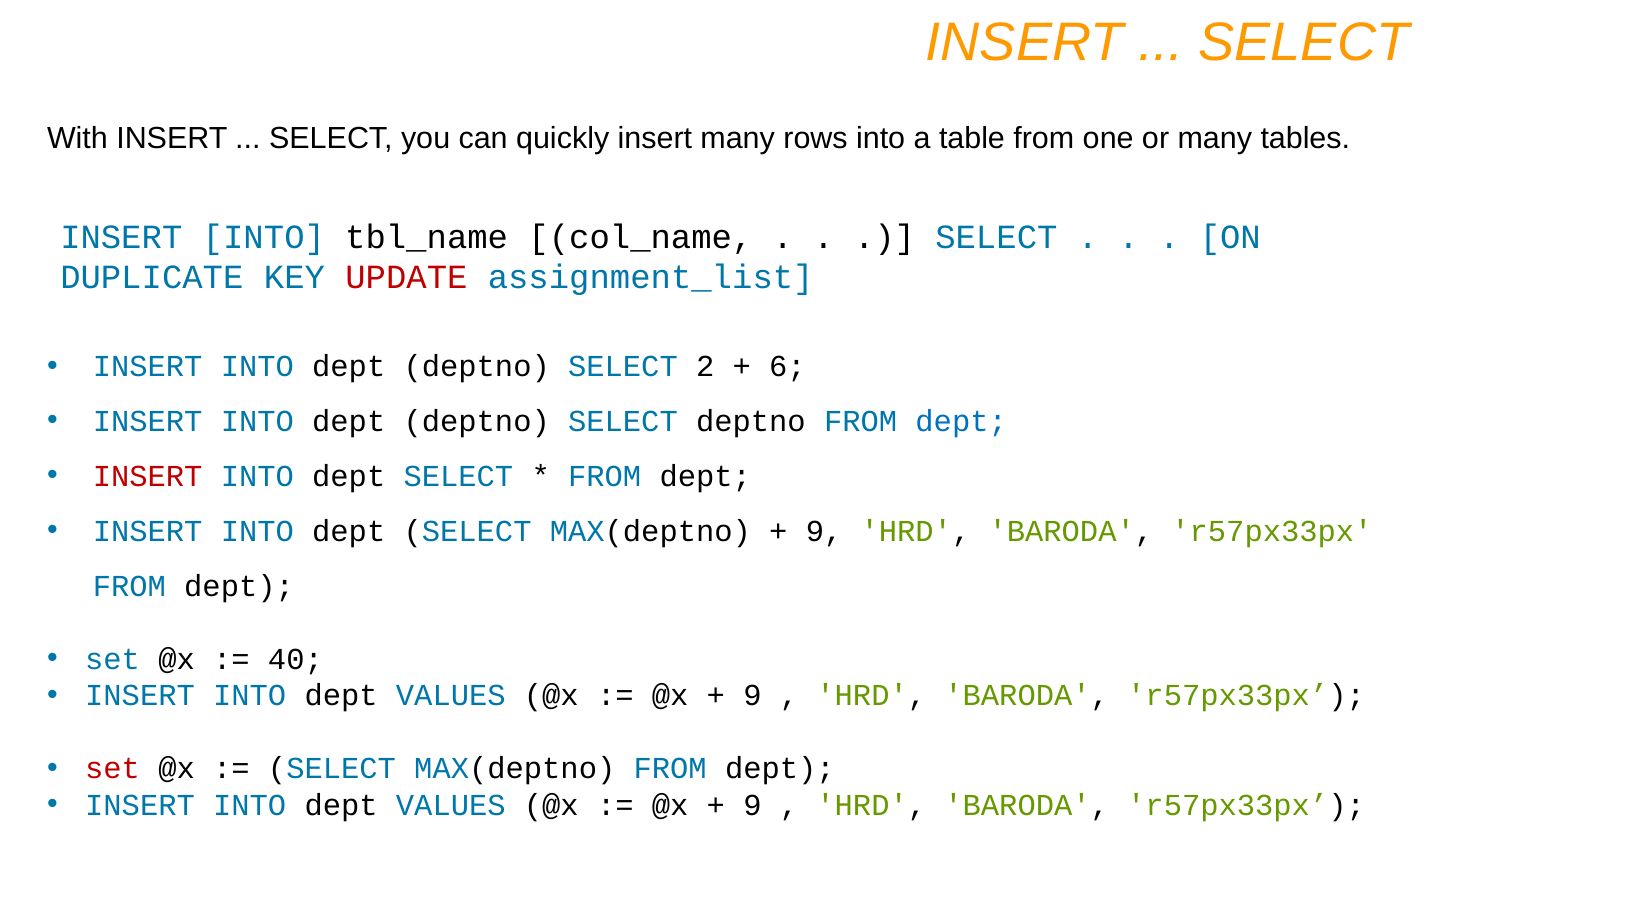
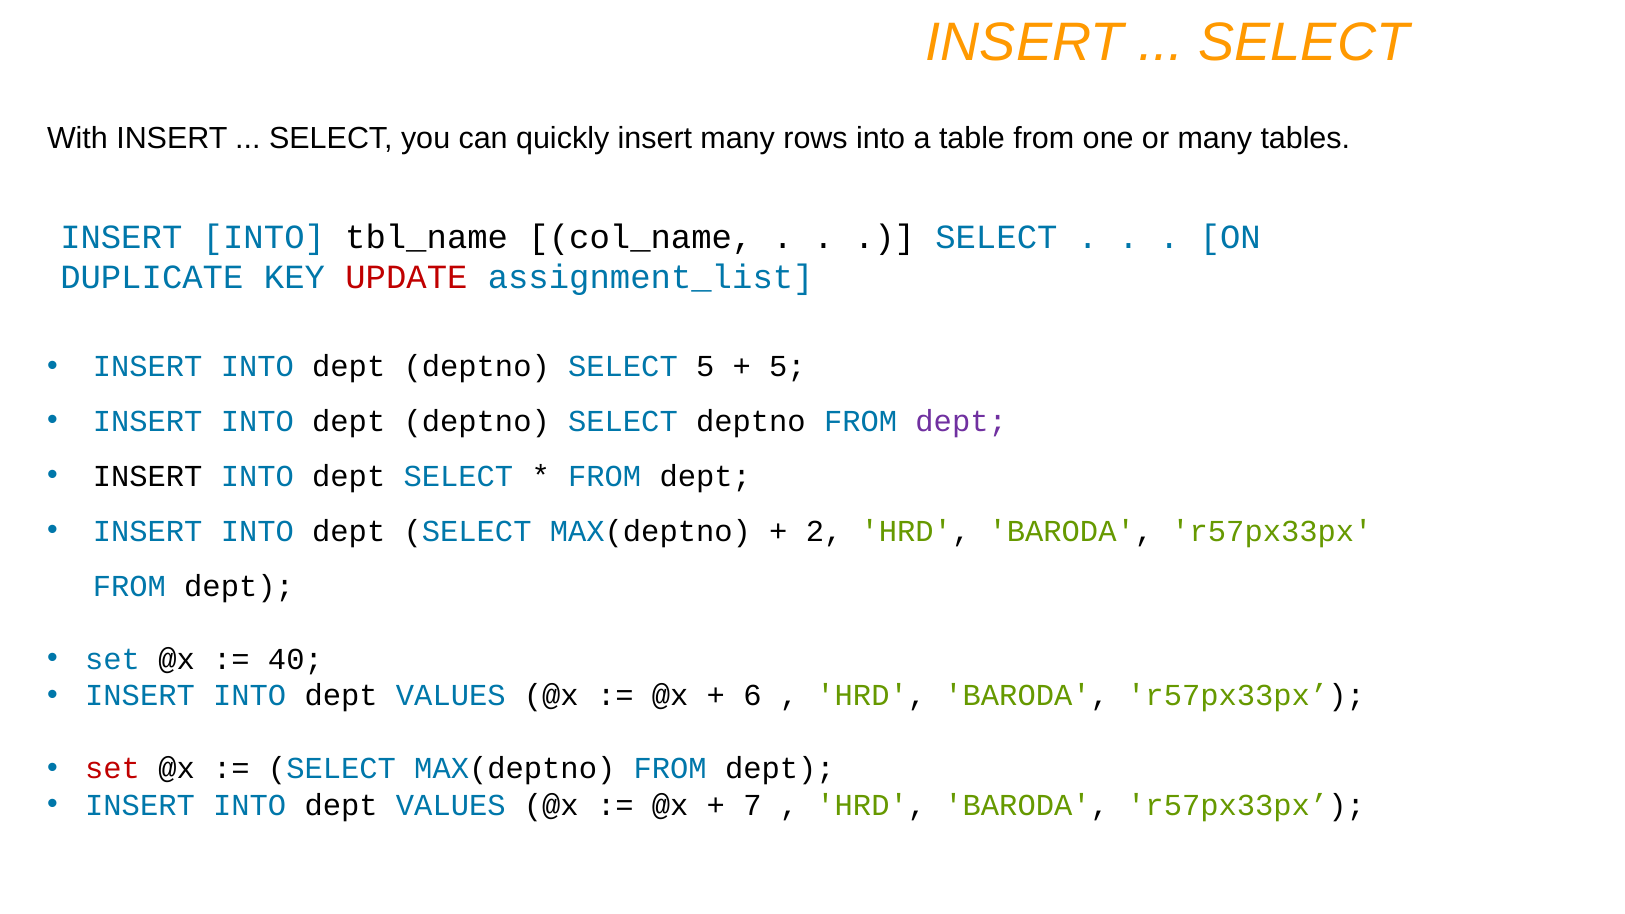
SELECT 2: 2 -> 5
6 at (787, 367): 6 -> 5
dept at (961, 422) colour: blue -> purple
INSERT at (148, 476) colour: red -> black
9 at (824, 531): 9 -> 2
9 at (752, 696): 9 -> 6
9 at (752, 805): 9 -> 7
